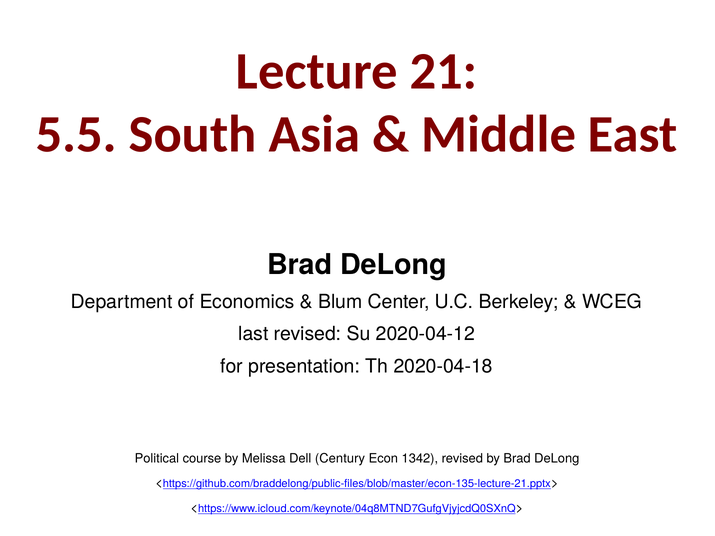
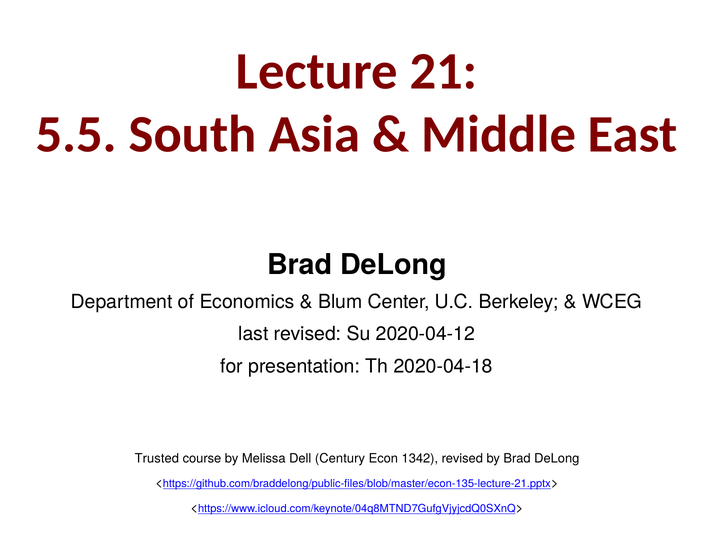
Political: Political -> Trusted
